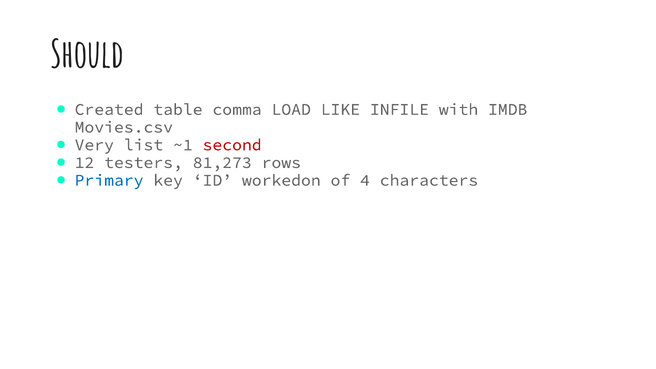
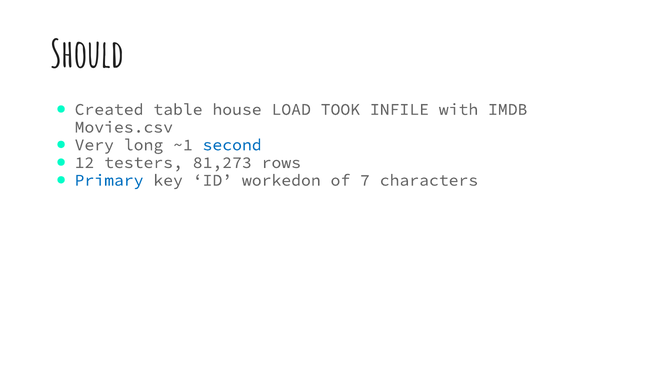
comma: comma -> house
LIKE: LIKE -> TOOK
list: list -> long
second colour: red -> blue
4: 4 -> 7
